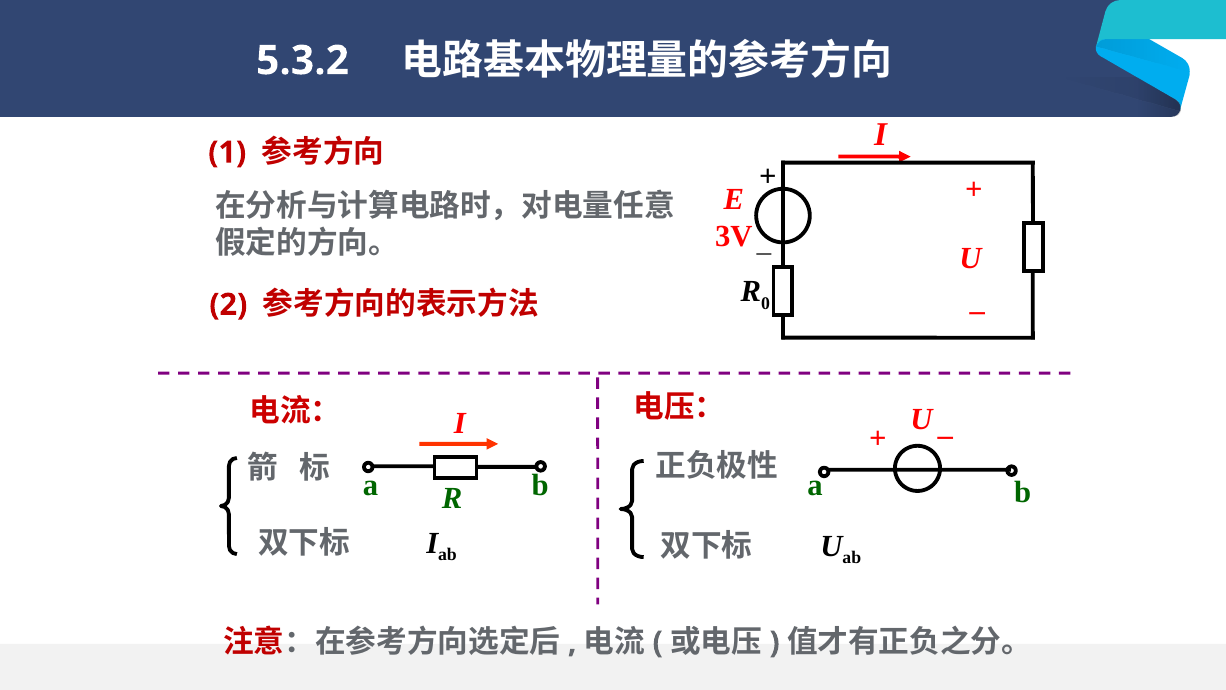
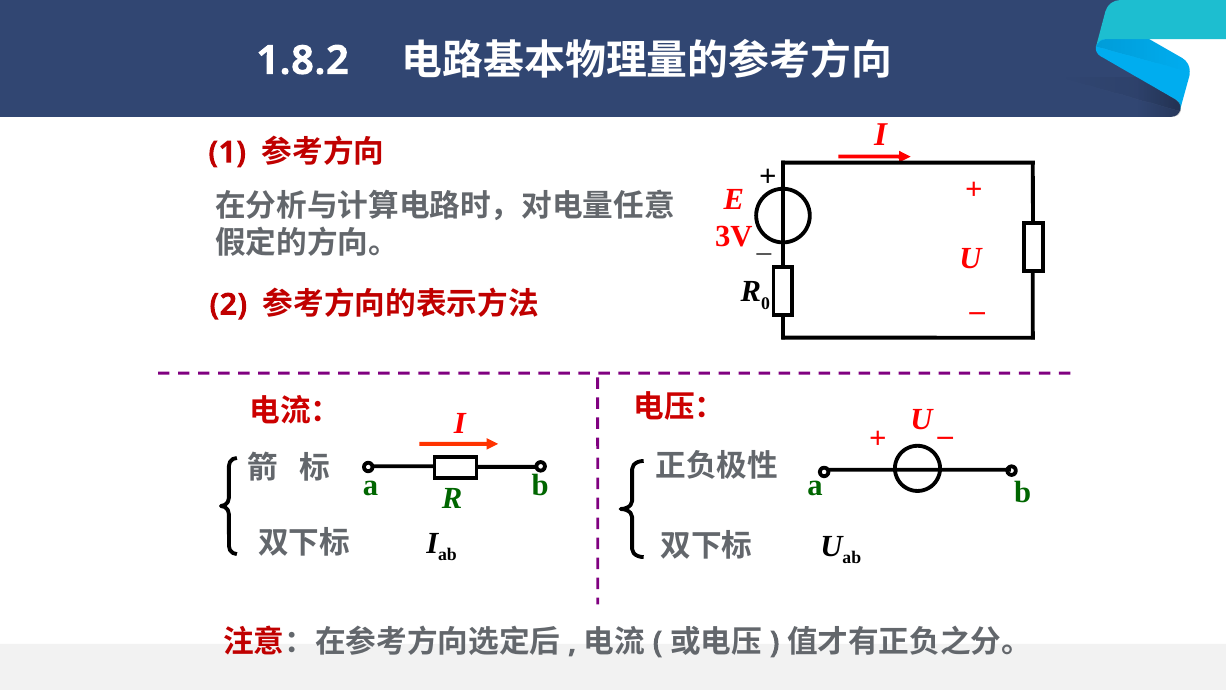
5.3.2: 5.3.2 -> 1.8.2
